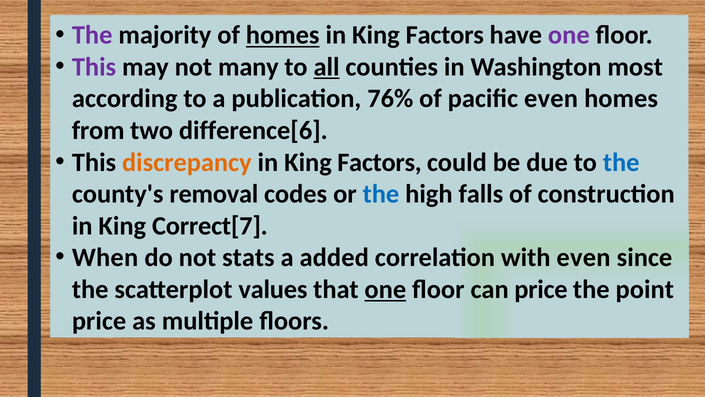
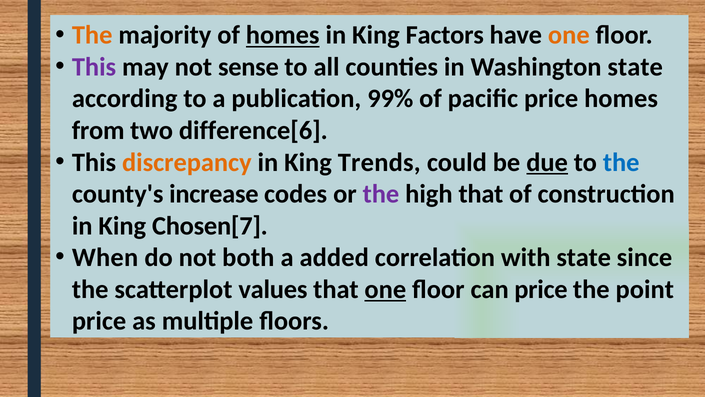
The at (92, 35) colour: purple -> orange
one at (569, 35) colour: purple -> orange
many: many -> sense
all underline: present -> none
Washington most: most -> state
76%: 76% -> 99%
pacific even: even -> price
Factors at (379, 162): Factors -> Trends
due underline: none -> present
removal: removal -> increase
the at (381, 194) colour: blue -> purple
high falls: falls -> that
Correct[7: Correct[7 -> Chosen[7
stats: stats -> both
with even: even -> state
